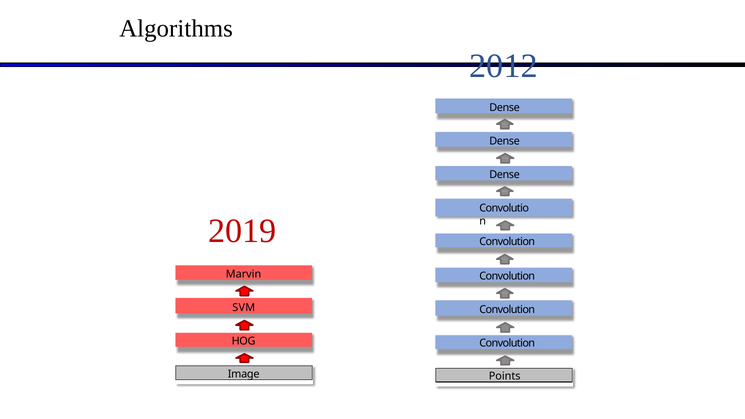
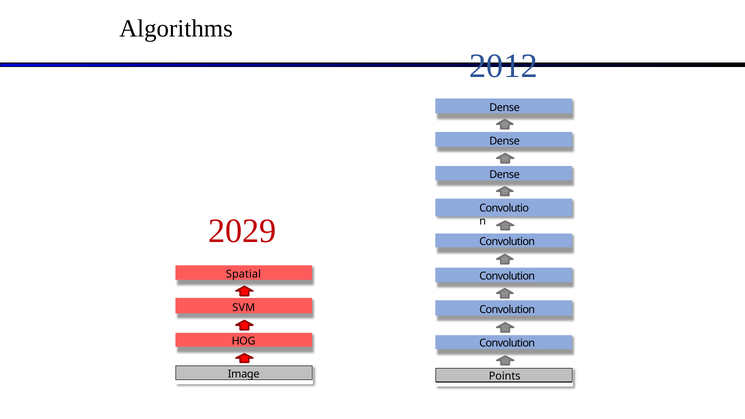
2019: 2019 -> 2029
Marvin: Marvin -> Spatial
